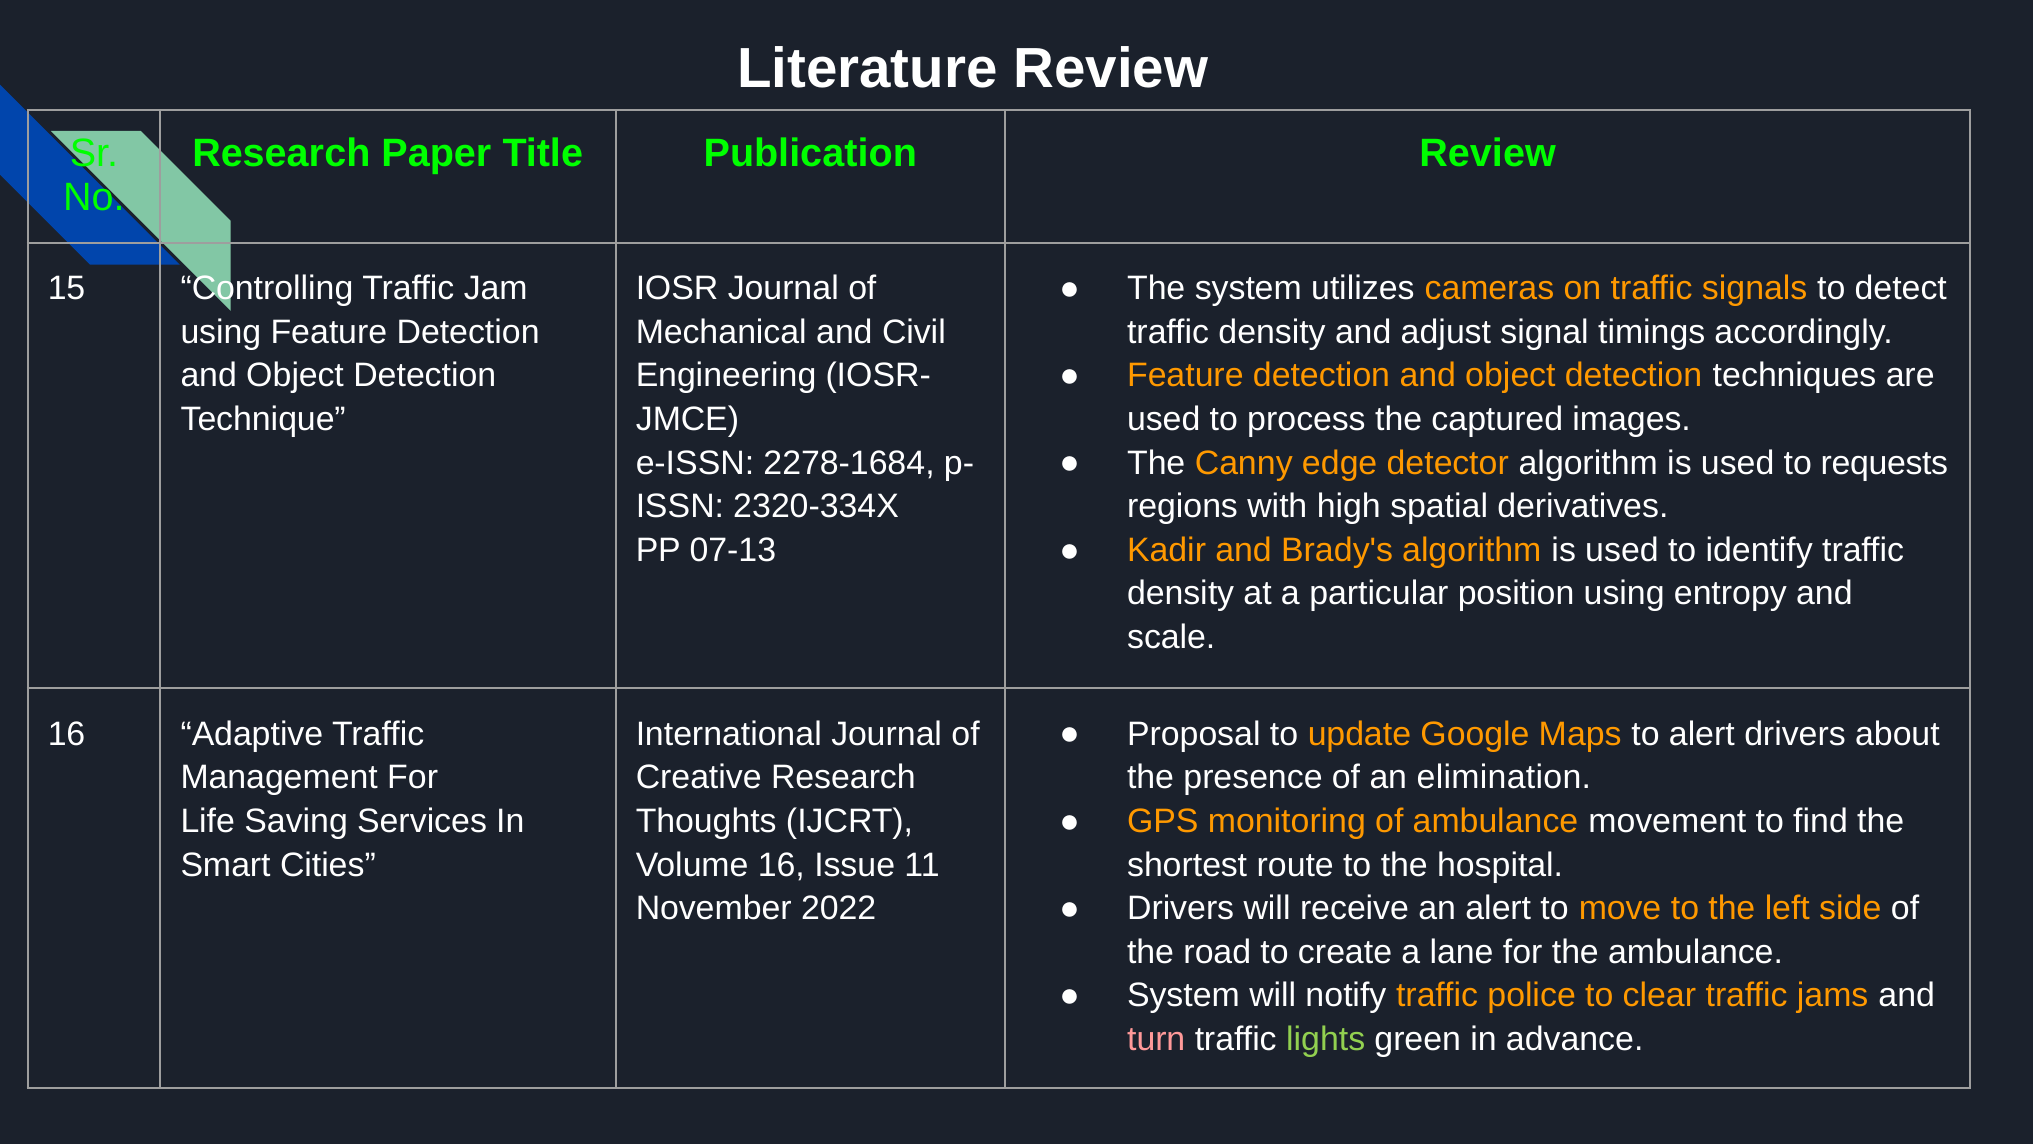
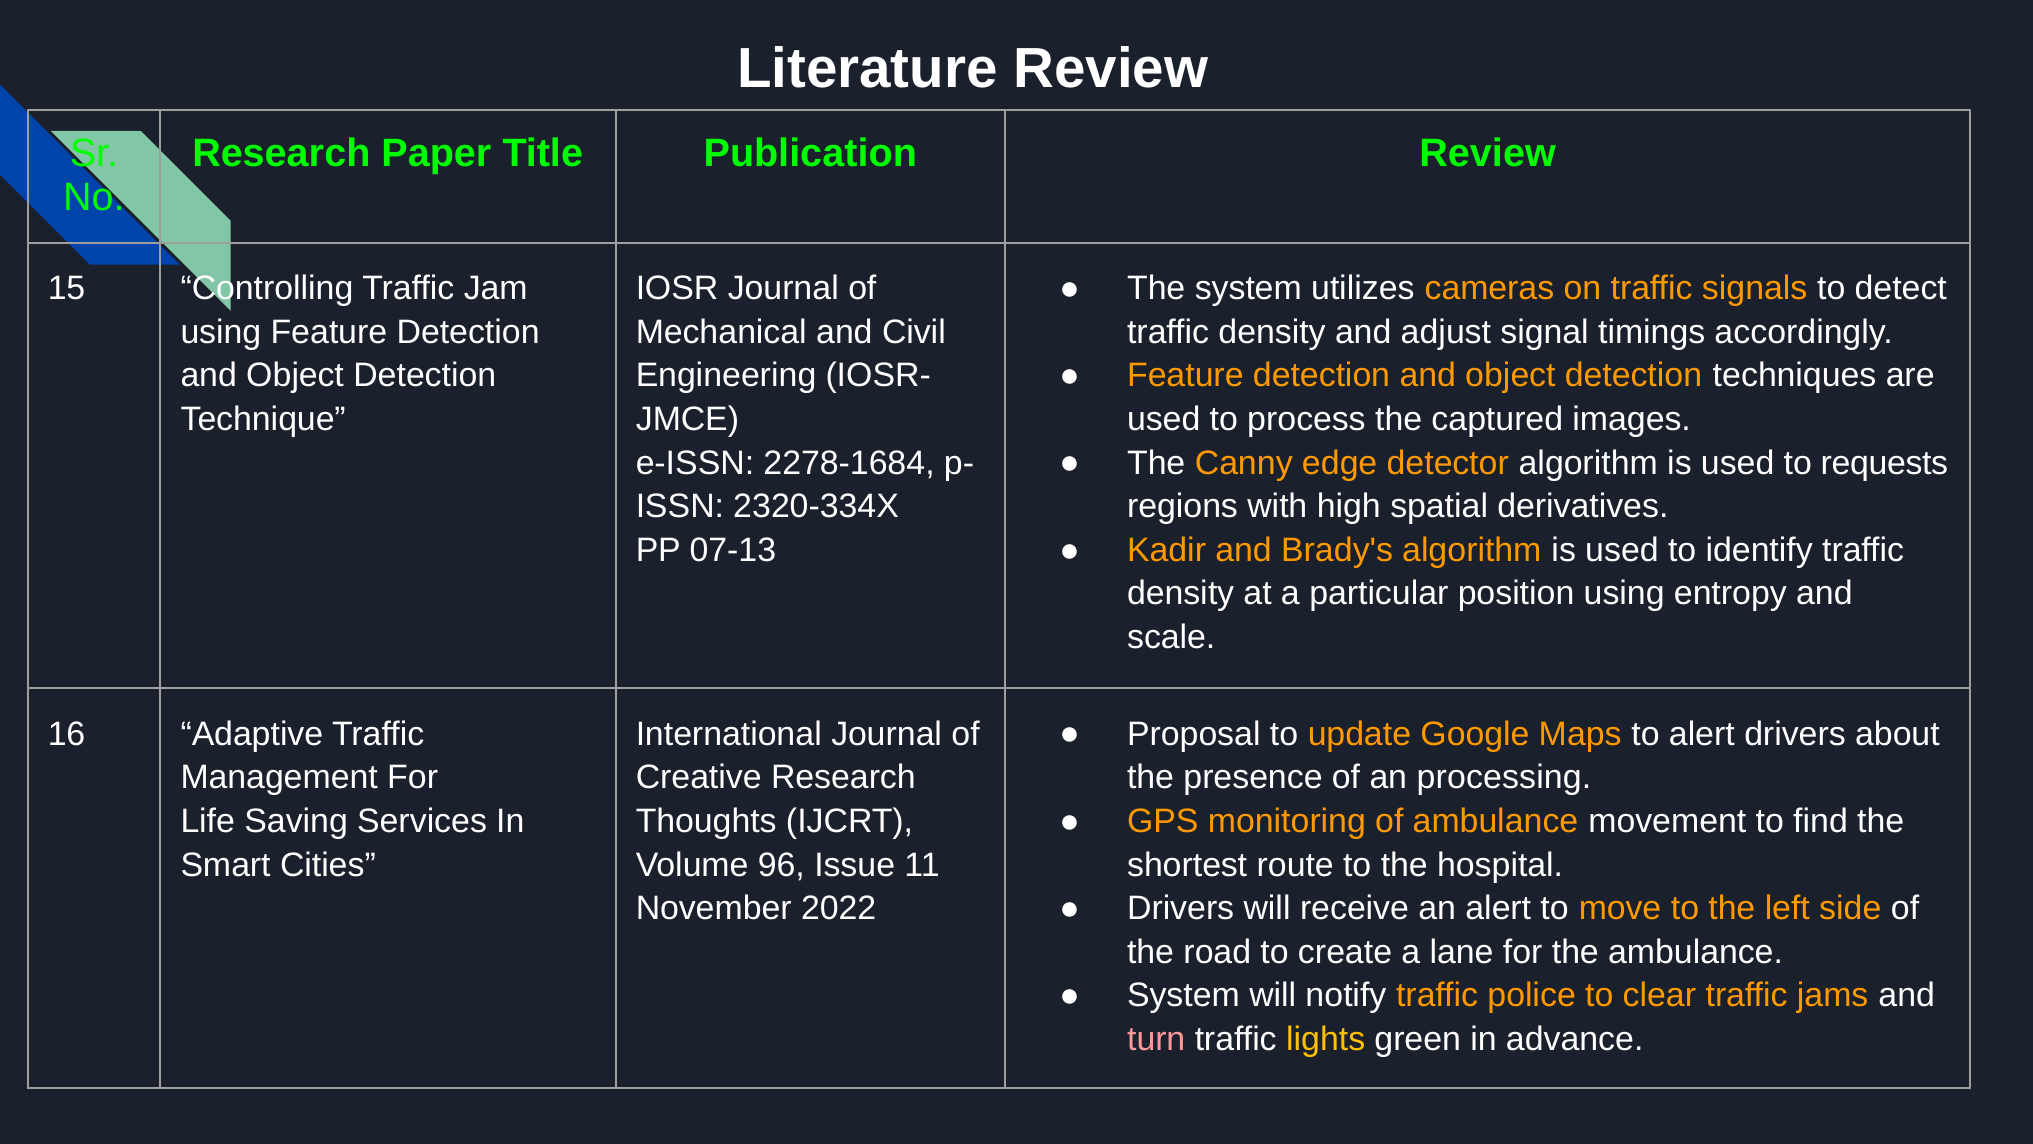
elimination: elimination -> processing
Volume 16: 16 -> 96
lights colour: light green -> yellow
